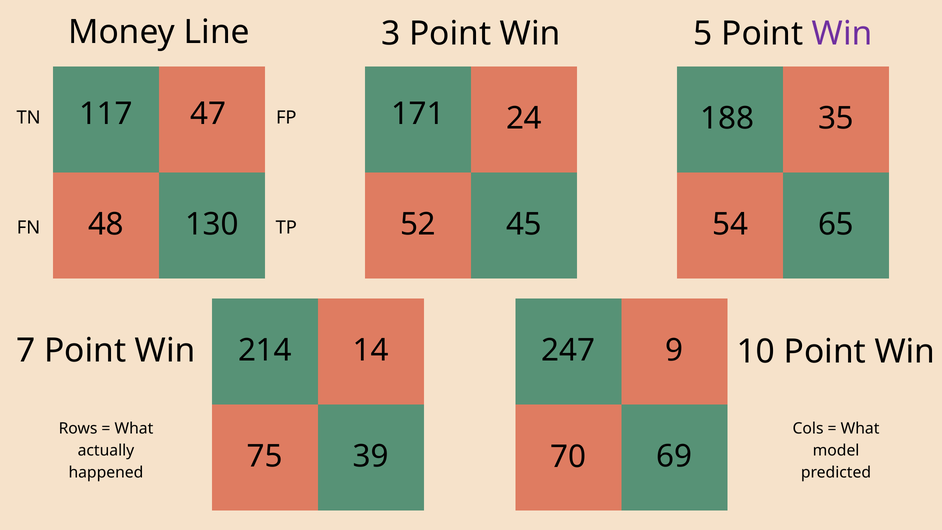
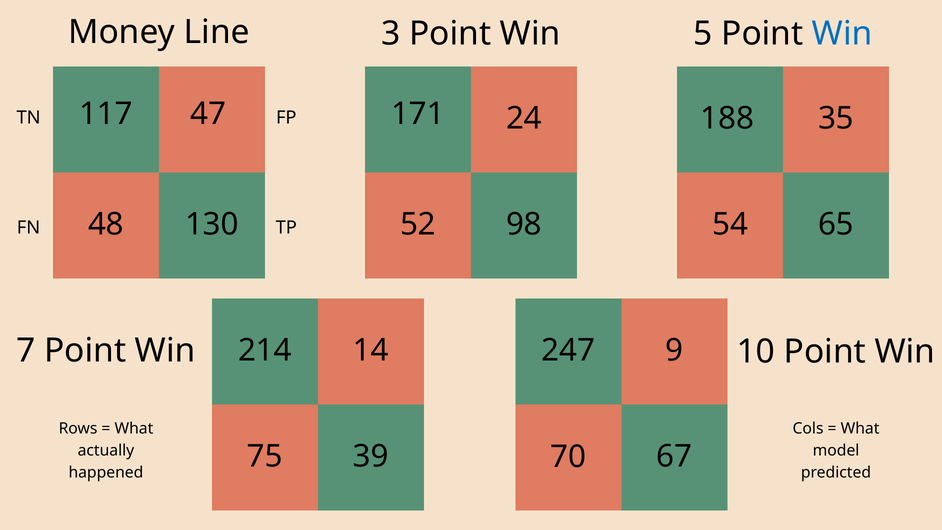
Win at (842, 34) colour: purple -> blue
45: 45 -> 98
69: 69 -> 67
